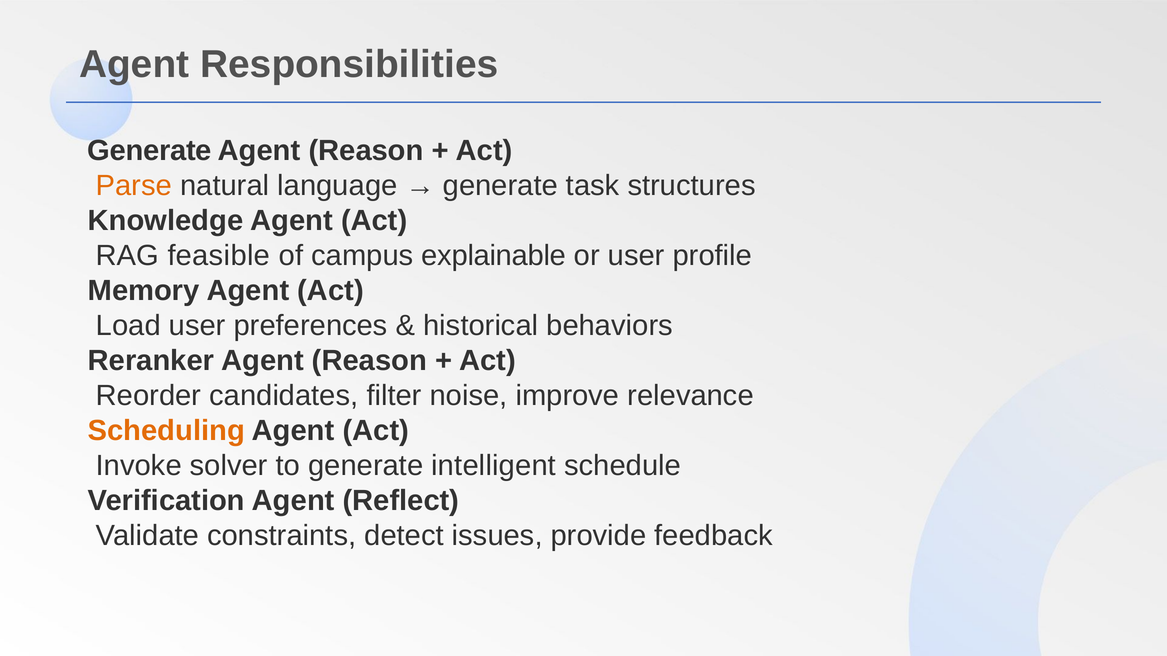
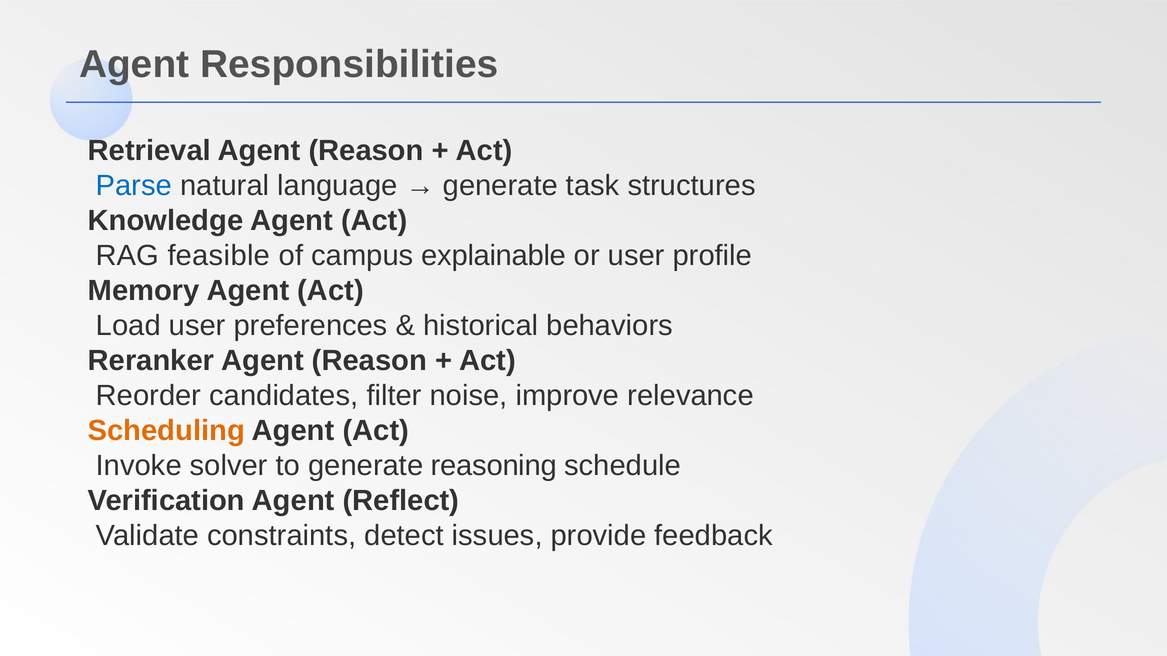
Generate at (149, 151): Generate -> Retrieval
Parse colour: orange -> blue
intelligent: intelligent -> reasoning
